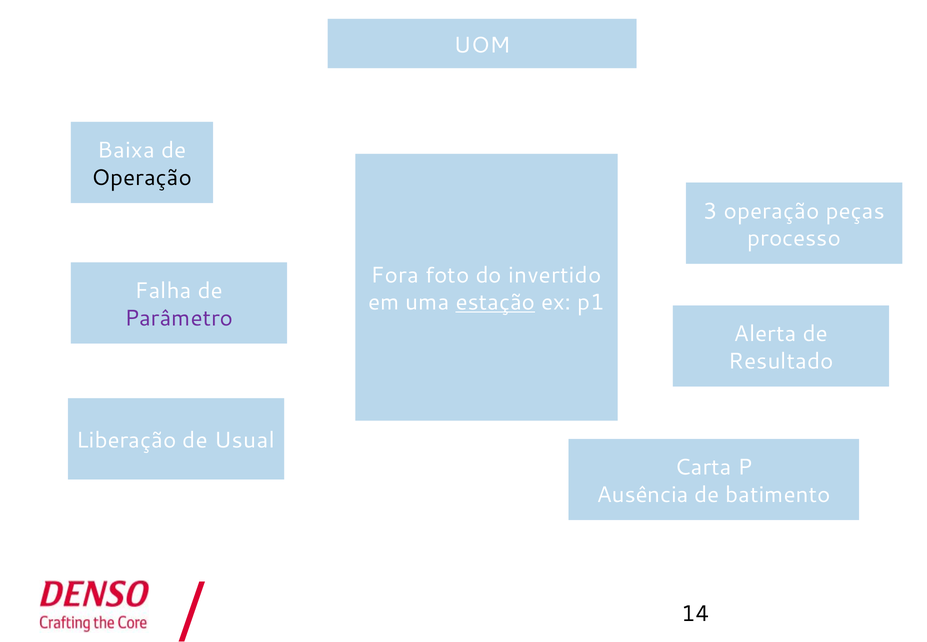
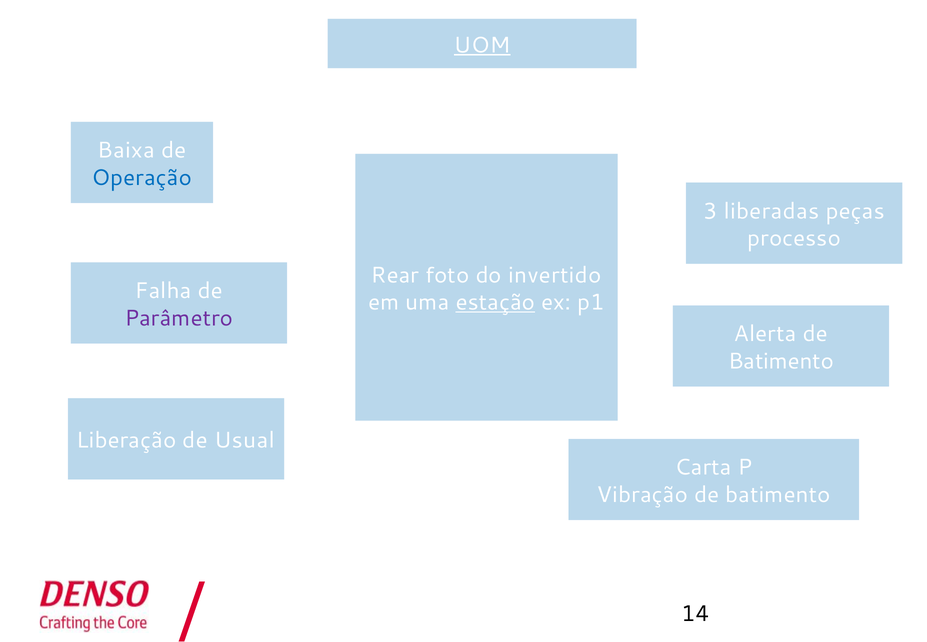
UOM underline: none -> present
Operação at (142, 178) colour: black -> blue
3 operação: operação -> liberadas
Fora: Fora -> Rear
Resultado at (781, 361): Resultado -> Batimento
Ausência: Ausência -> Vibração
